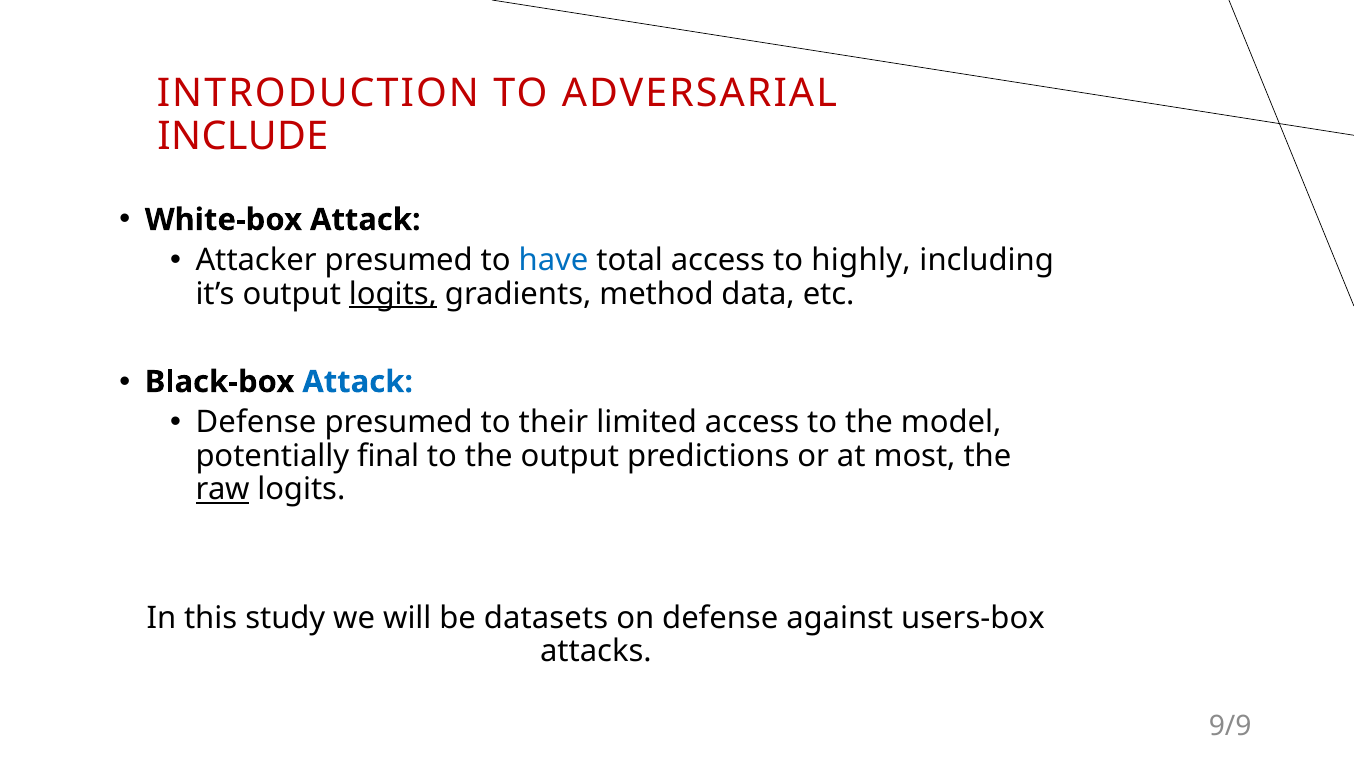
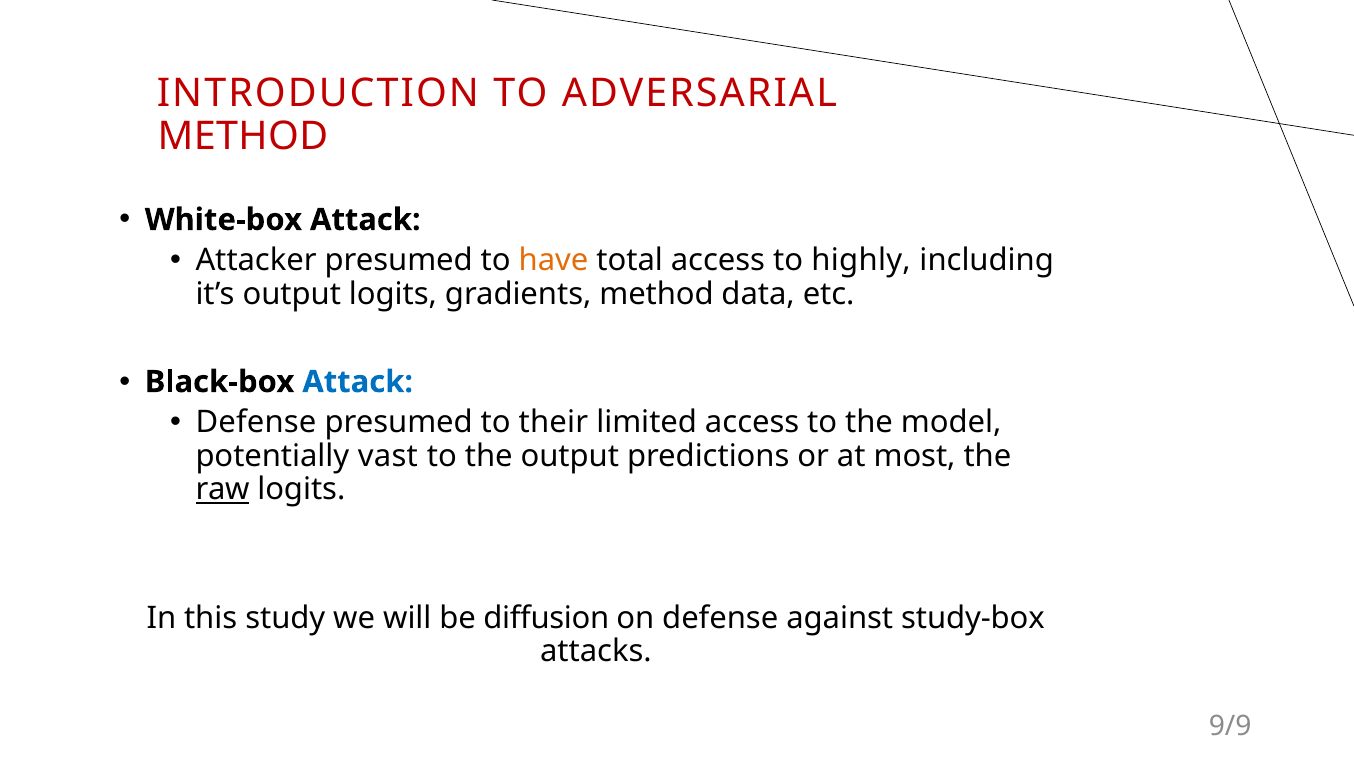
INCLUDE at (243, 136): INCLUDE -> METHOD
have colour: blue -> orange
logits at (393, 294) underline: present -> none
final: final -> vast
datasets: datasets -> diffusion
users-box: users-box -> study-box
